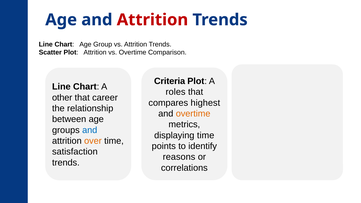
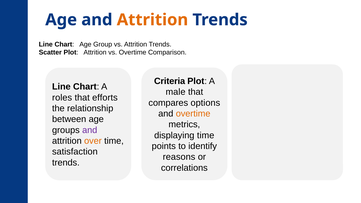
Attrition at (152, 20) colour: red -> orange
roles: roles -> male
other: other -> roles
career: career -> efforts
highest: highest -> options
and at (90, 130) colour: blue -> purple
